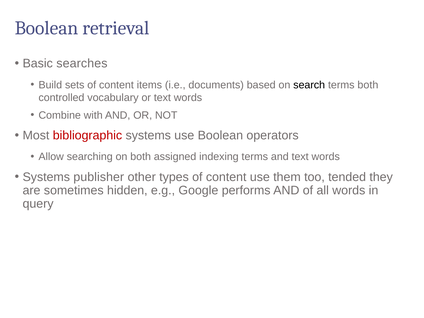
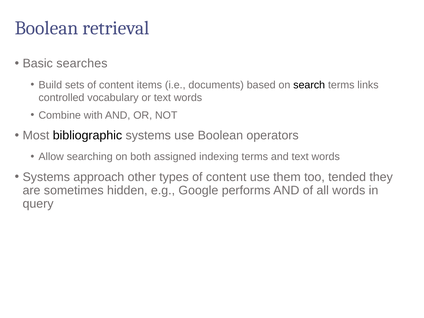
terms both: both -> links
bibliographic colour: red -> black
publisher: publisher -> approach
